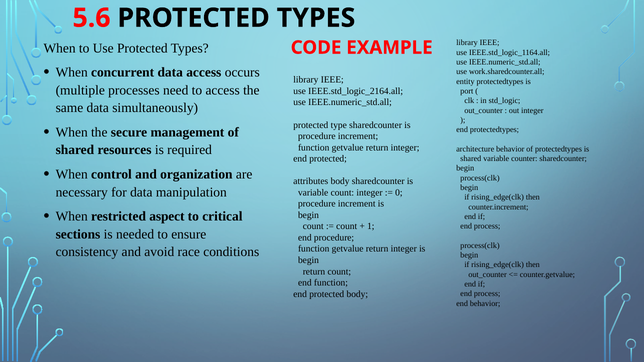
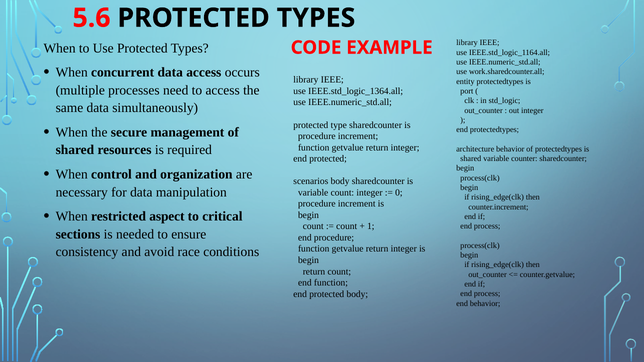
IEEE.std_logic_2164.all: IEEE.std_logic_2164.all -> IEEE.std_logic_1364.all
attributes: attributes -> scenarios
